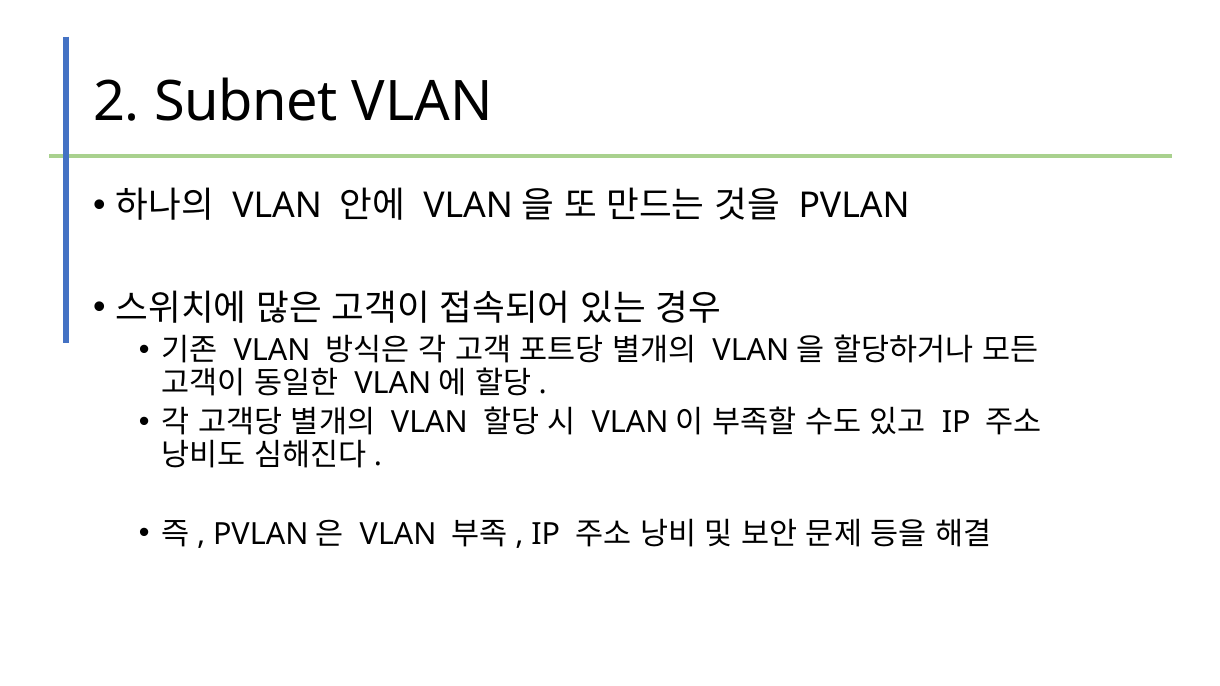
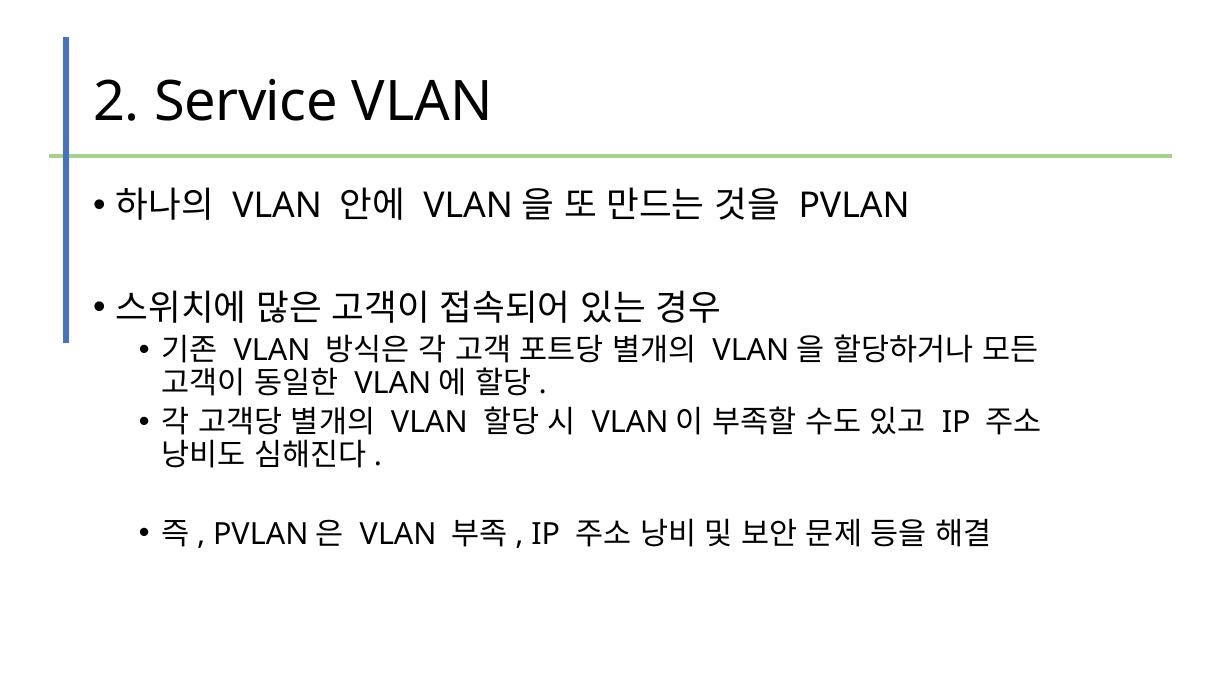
Subnet: Subnet -> Service
